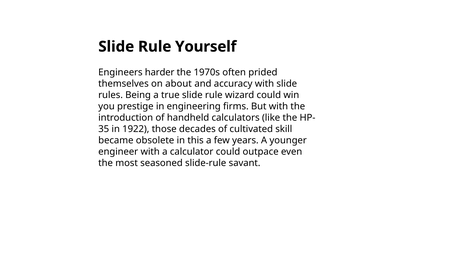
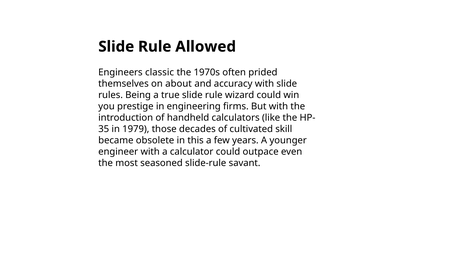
Yourself: Yourself -> Allowed
harder: harder -> classic
1922: 1922 -> 1979
